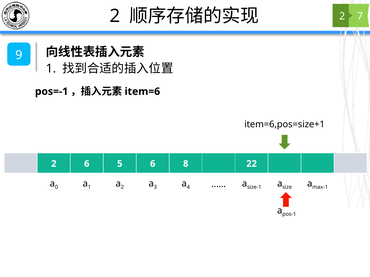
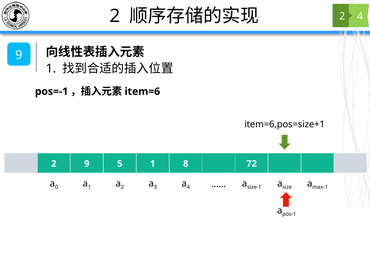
7 at (360, 16): 7 -> 4
6 at (87, 164): 6 -> 9
5 6: 6 -> 1
22: 22 -> 72
